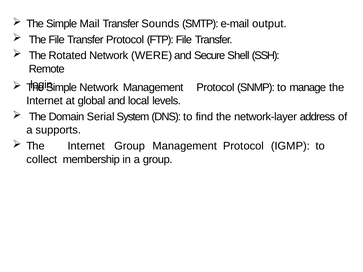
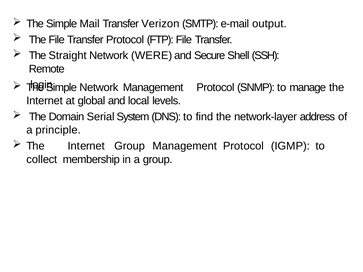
Sounds: Sounds -> Verizon
Rotated: Rotated -> Straight
supports: supports -> principle
